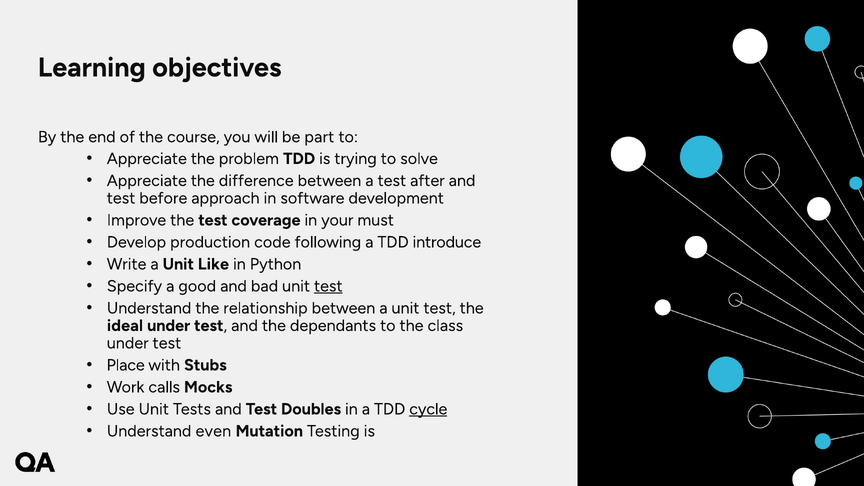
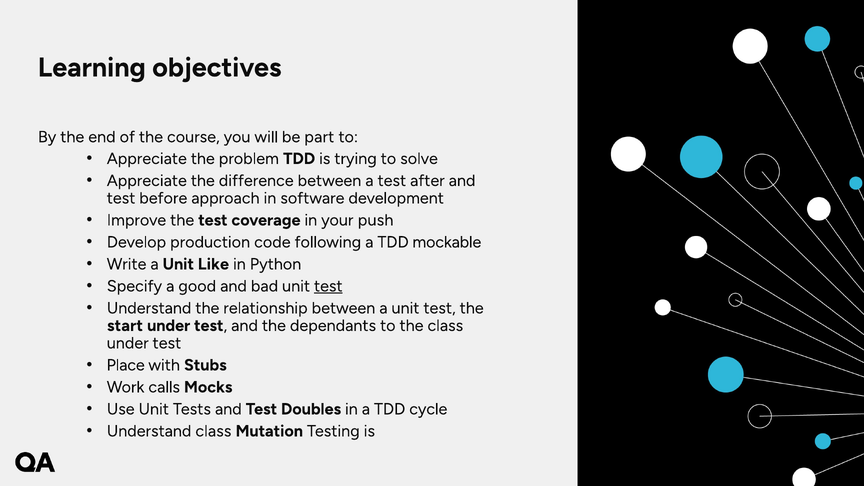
must: must -> push
introduce: introduce -> mockable
ideal: ideal -> start
cycle underline: present -> none
Understand even: even -> class
